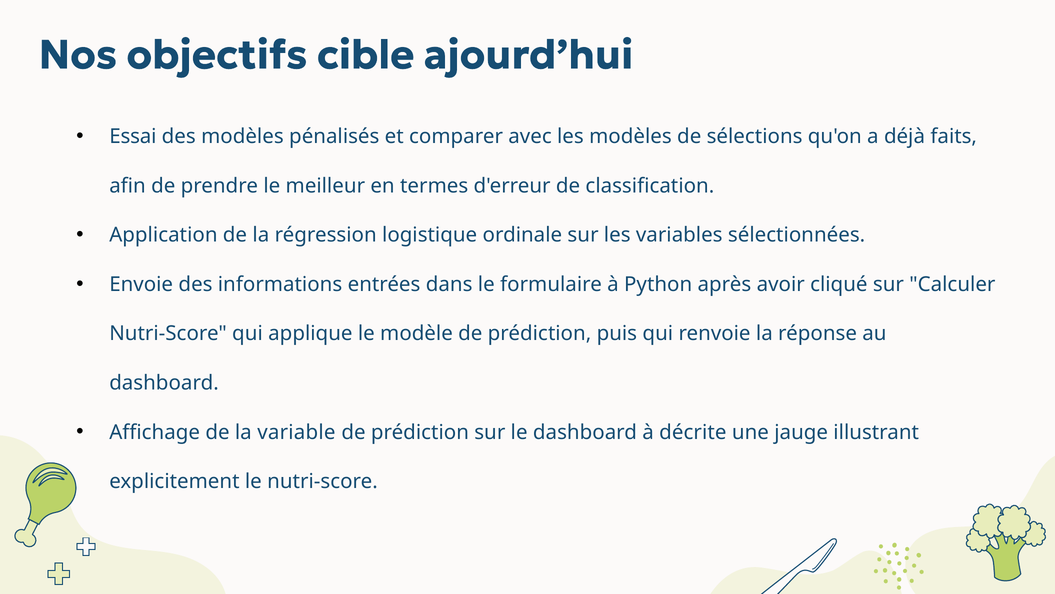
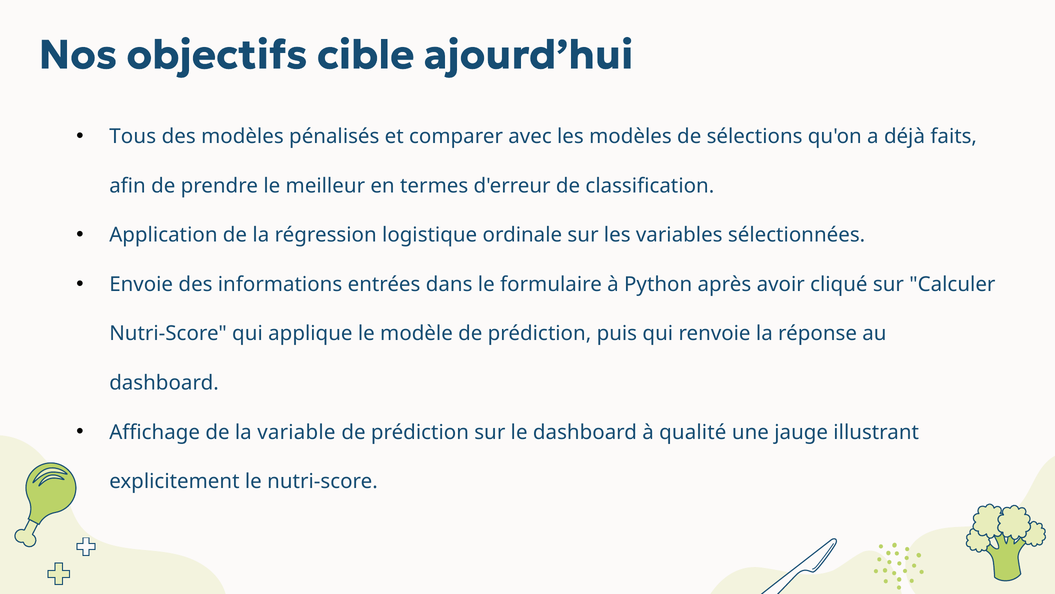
Essai: Essai -> Tous
décrite: décrite -> qualité
